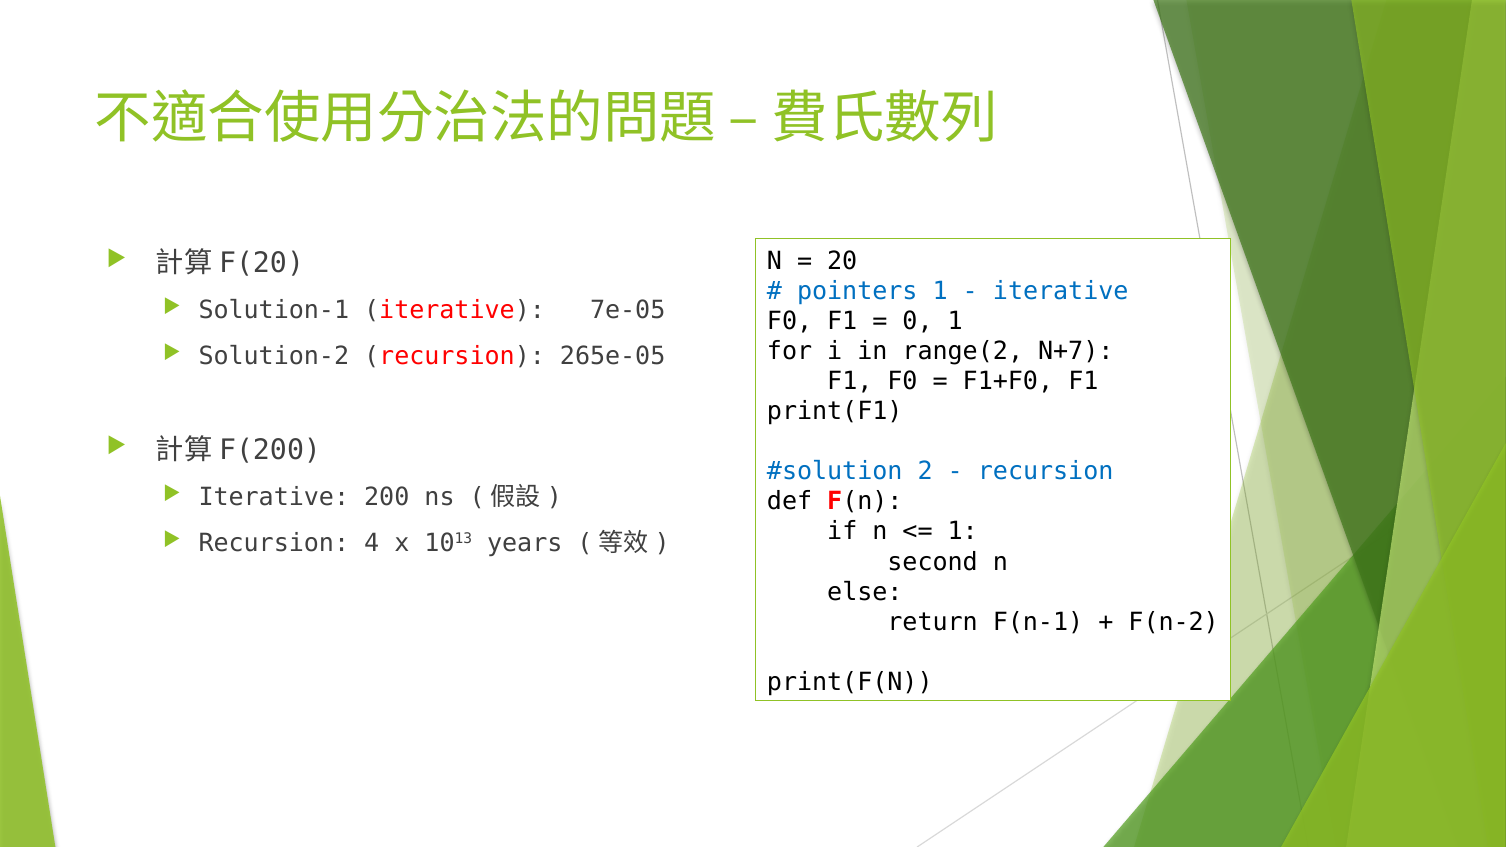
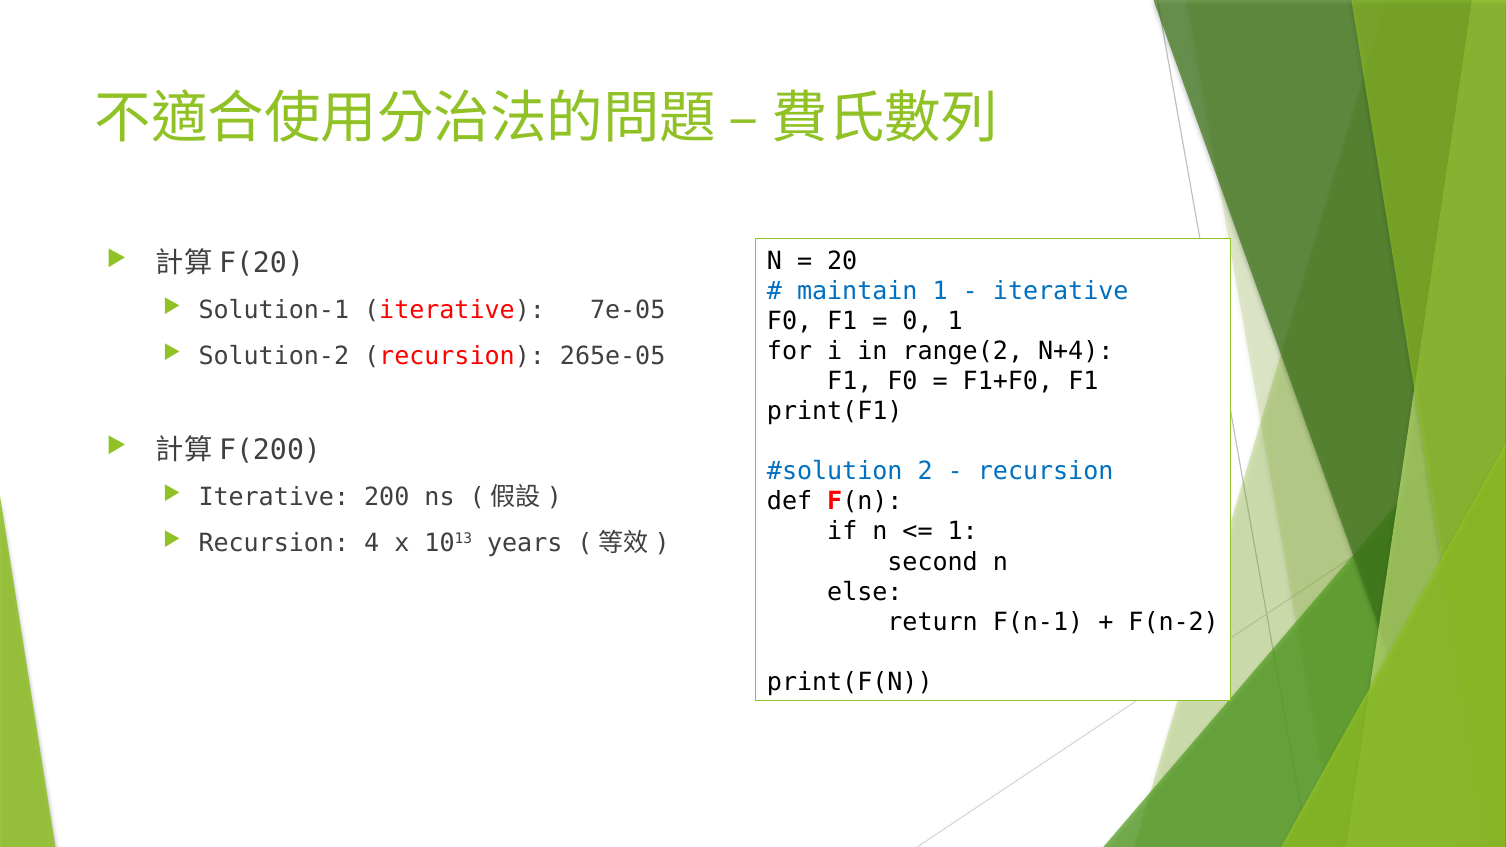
pointers: pointers -> maintain
N+7: N+7 -> N+4
